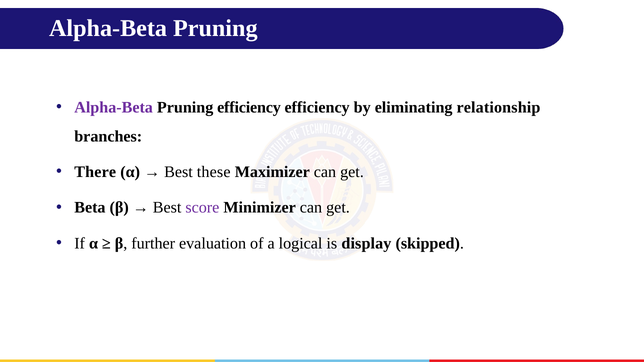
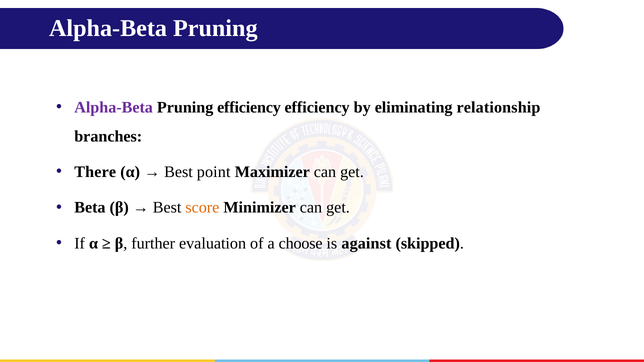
these: these -> point
score colour: purple -> orange
logical: logical -> choose
display: display -> against
